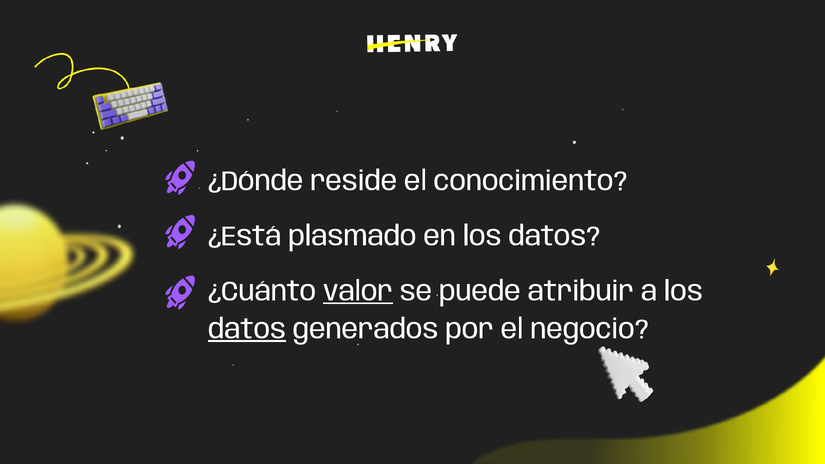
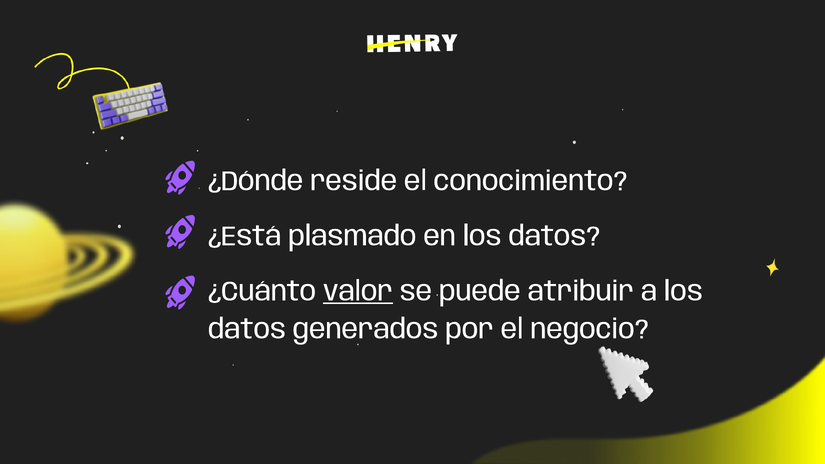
datos at (247, 329) underline: present -> none
